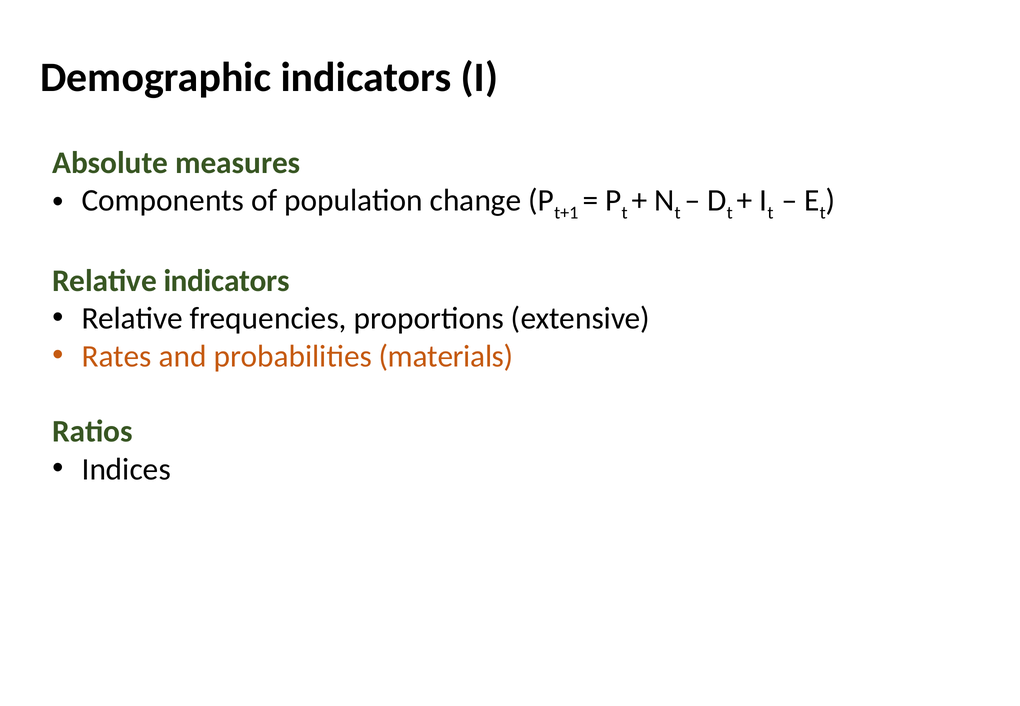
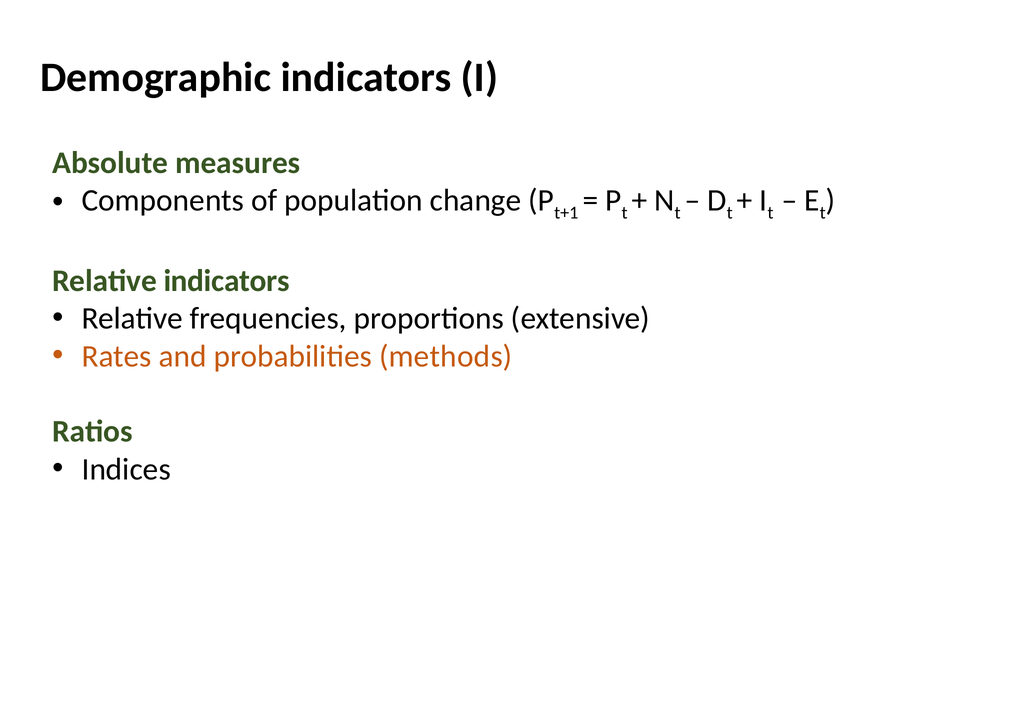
materials: materials -> methods
